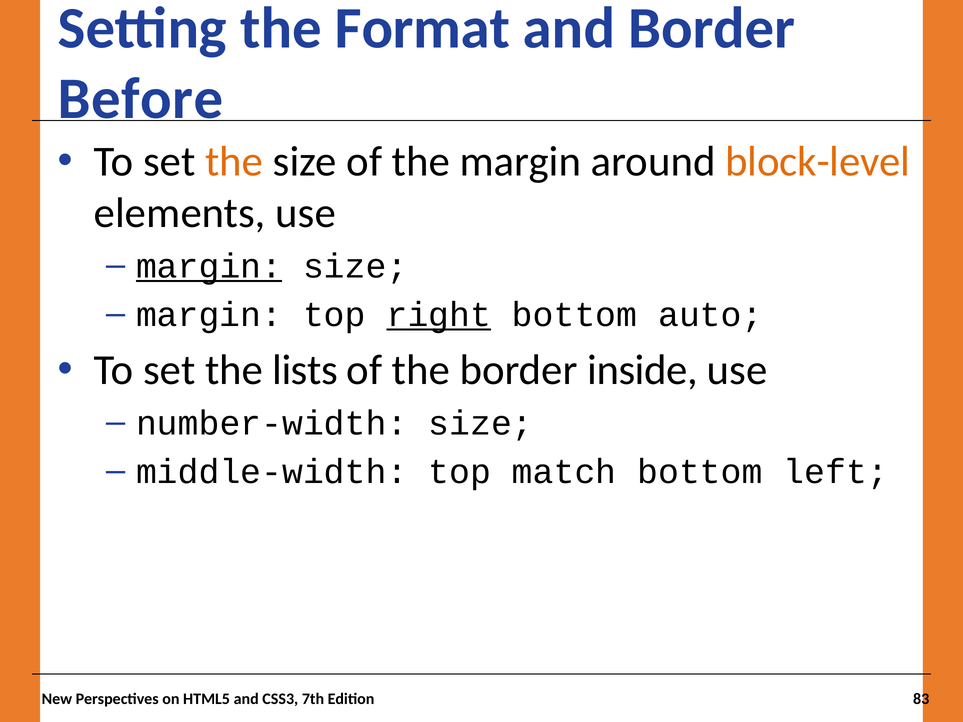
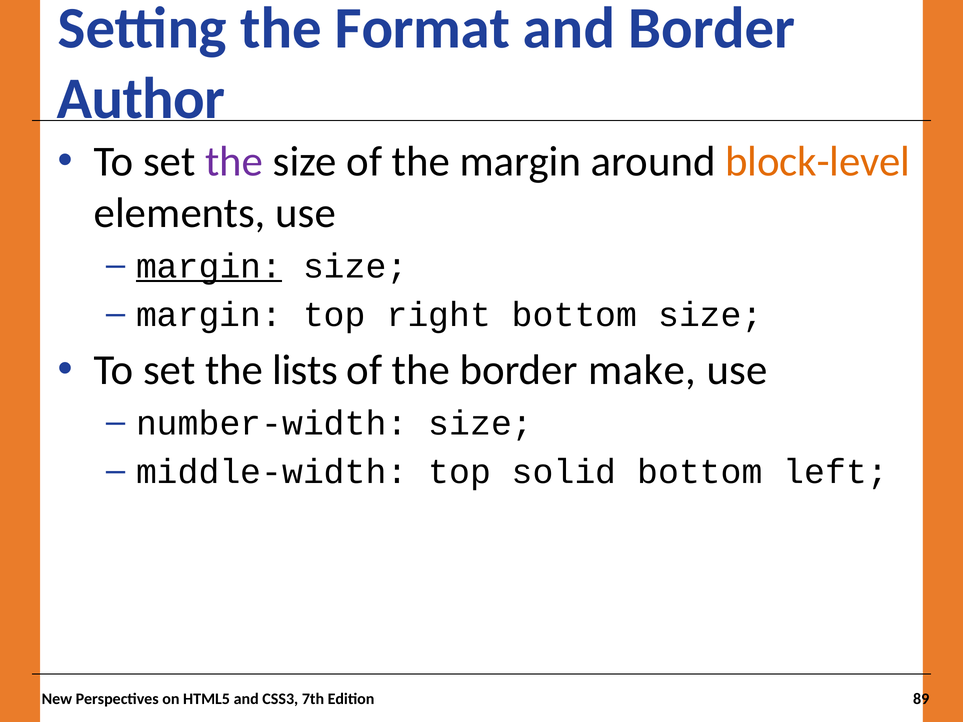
Before: Before -> Author
the at (234, 162) colour: orange -> purple
right underline: present -> none
bottom auto: auto -> size
inside: inside -> make
match: match -> solid
83: 83 -> 89
